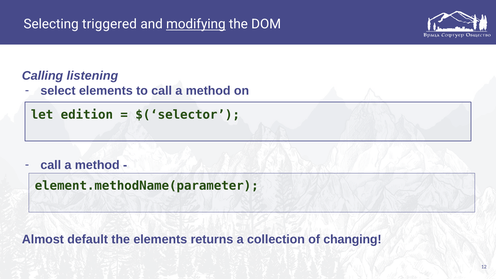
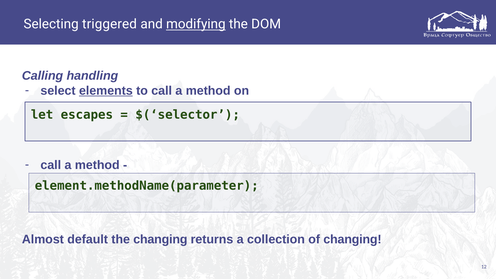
listening: listening -> handling
elements at (106, 91) underline: none -> present
edition: edition -> escapes
the elements: elements -> changing
